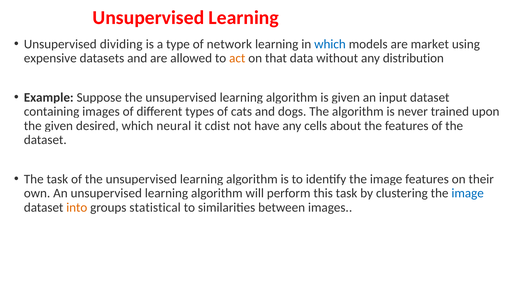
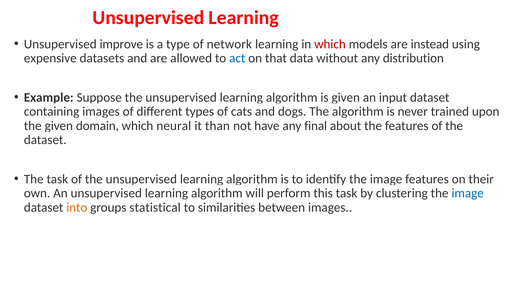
dividing: dividing -> improve
which at (330, 44) colour: blue -> red
market: market -> instead
act colour: orange -> blue
desired: desired -> domain
cdist: cdist -> than
cells: cells -> final
